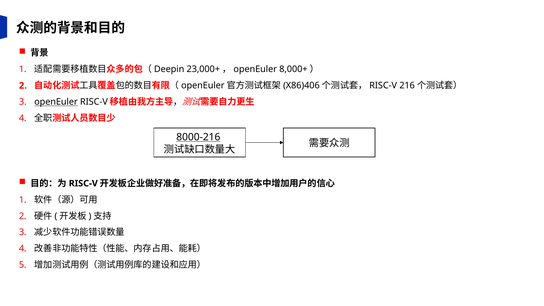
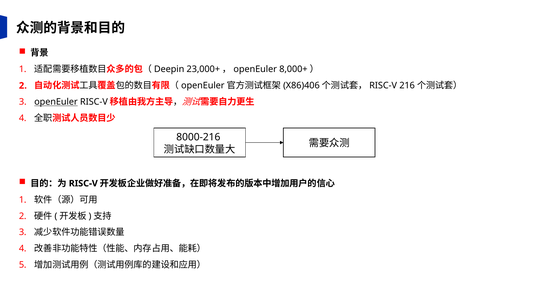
8000-216 underline: present -> none
